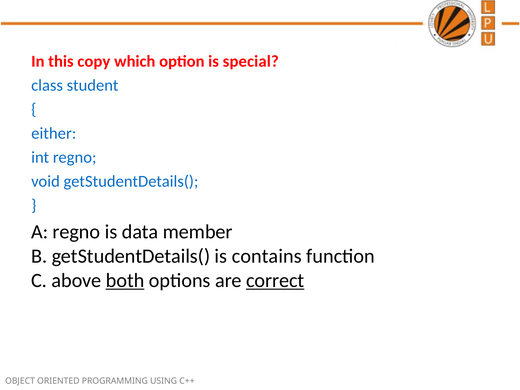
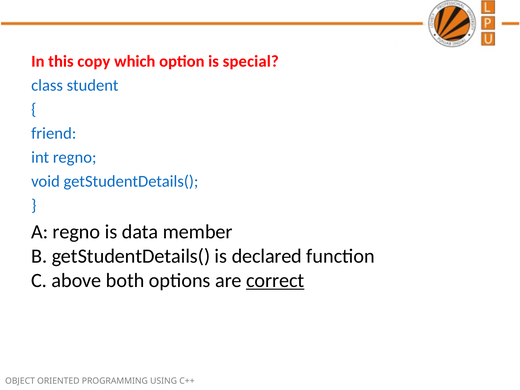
either: either -> friend
contains: contains -> declared
both underline: present -> none
